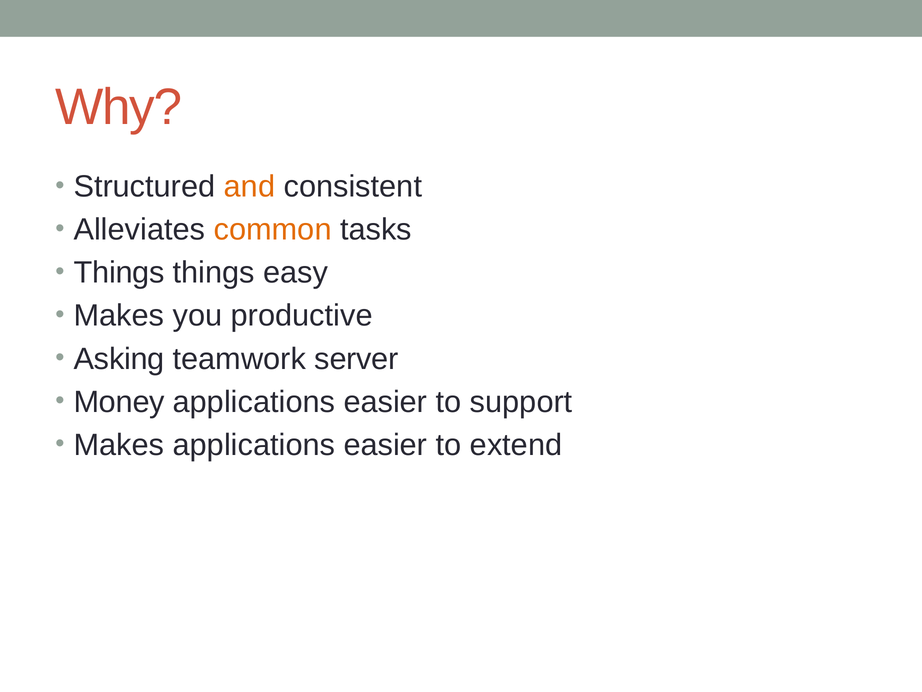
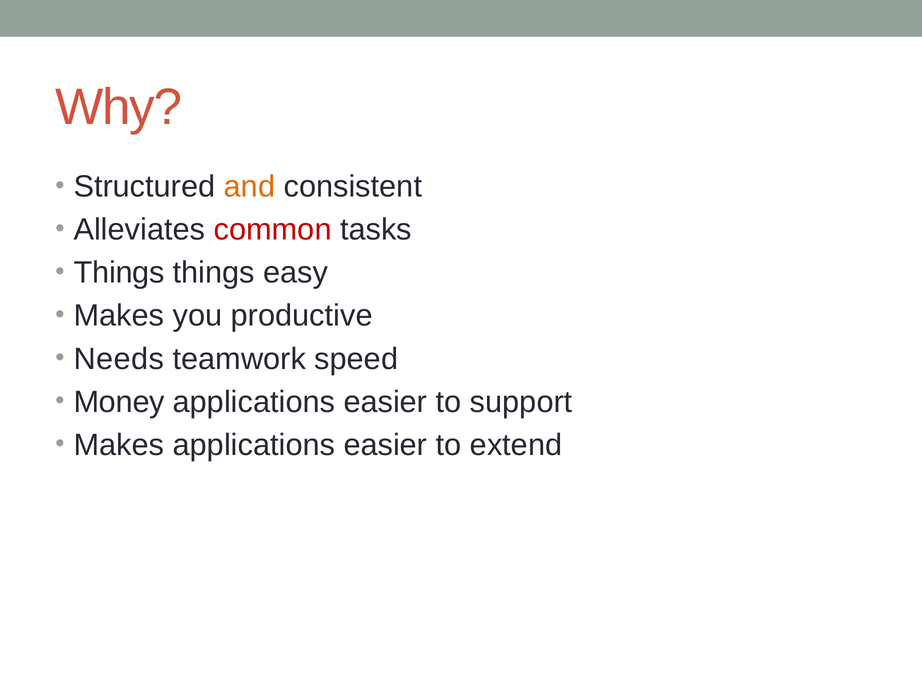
common colour: orange -> red
Asking: Asking -> Needs
server: server -> speed
